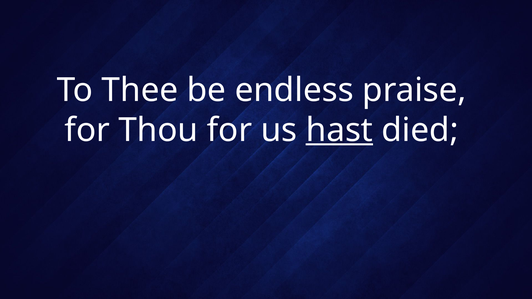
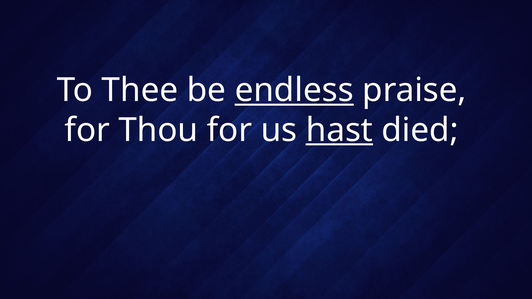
endless underline: none -> present
